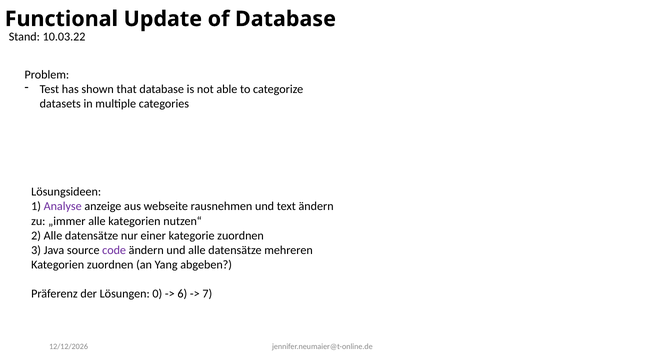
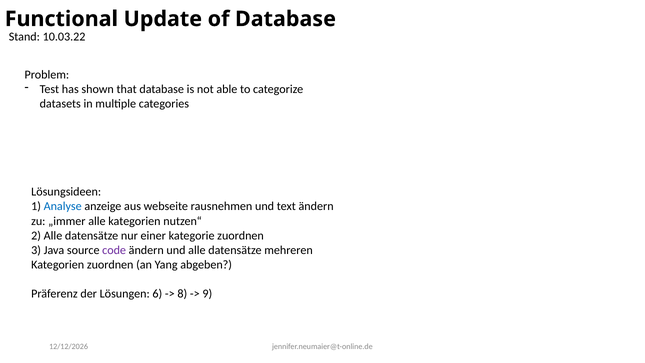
Analyse colour: purple -> blue
0: 0 -> 6
6: 6 -> 8
7: 7 -> 9
